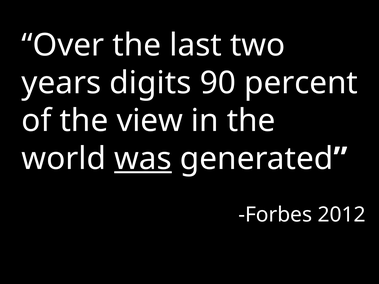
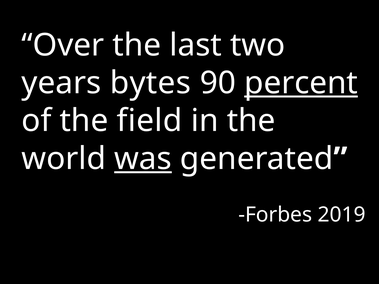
digits: digits -> bytes
percent underline: none -> present
view: view -> field
2012: 2012 -> 2019
